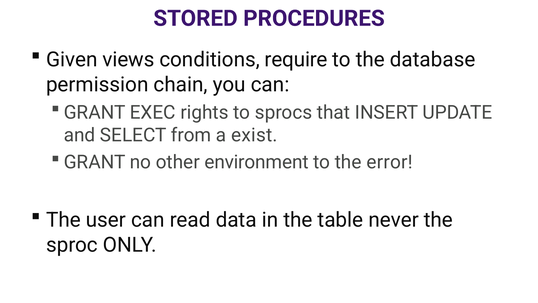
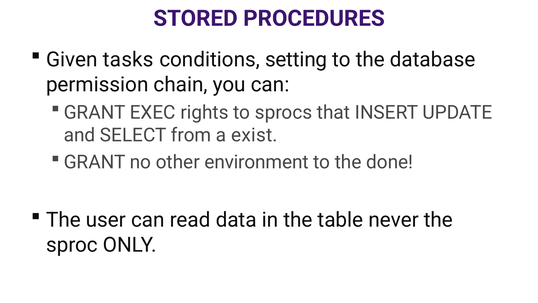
views: views -> tasks
require: require -> setting
error: error -> done
